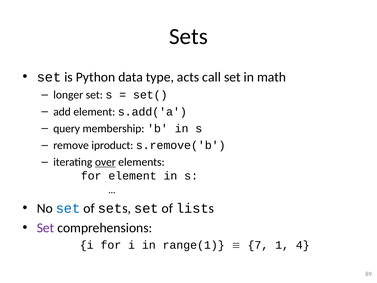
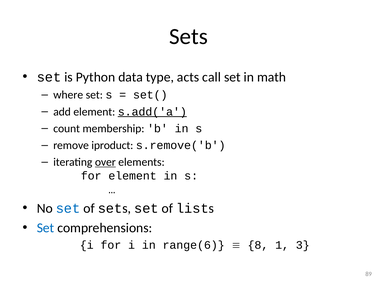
longer: longer -> where
s.add('a underline: none -> present
query: query -> count
Set at (46, 228) colour: purple -> blue
range(1: range(1 -> range(6
7: 7 -> 8
4: 4 -> 3
